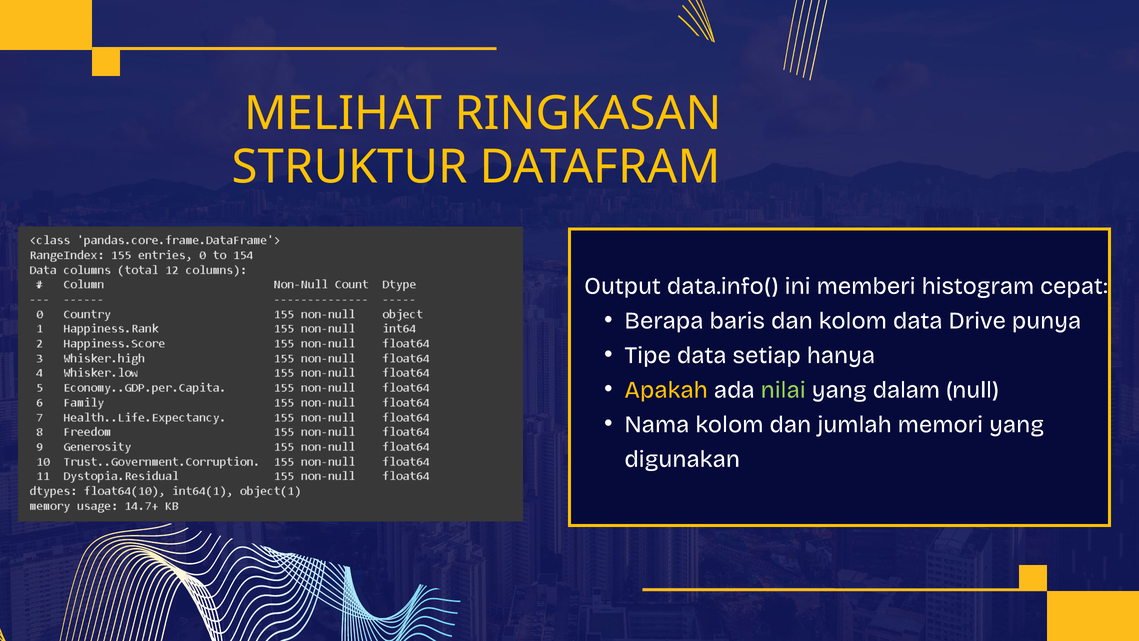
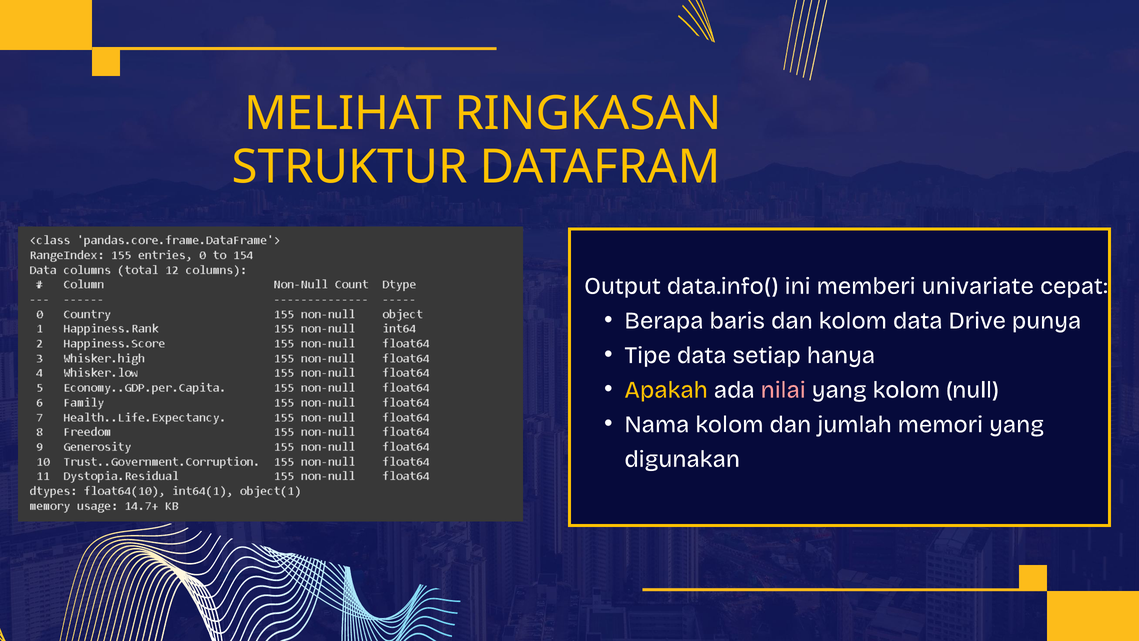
histogram: histogram -> univariate
nilai colour: light green -> pink
yang dalam: dalam -> kolom
